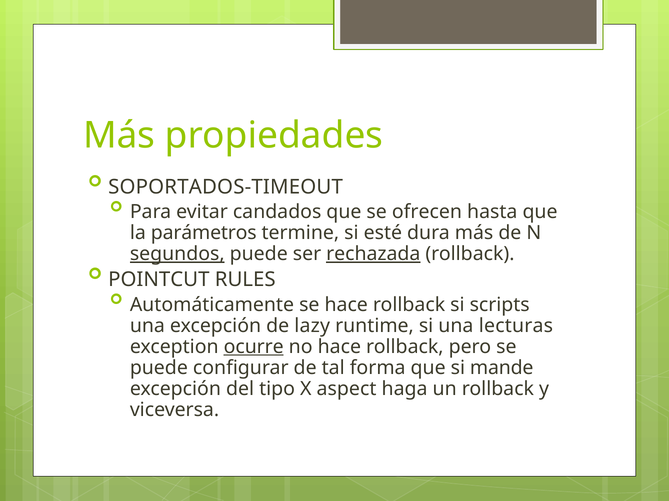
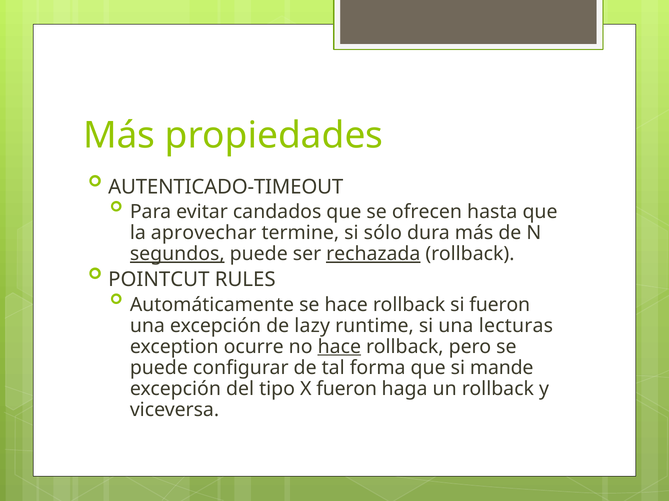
SOPORTADOS-TIMEOUT: SOPORTADOS-TIMEOUT -> AUTENTICADO-TIMEOUT
parámetros: parámetros -> aprovechar
esté: esté -> sólo
si scripts: scripts -> fueron
ocurre underline: present -> none
hace at (339, 347) underline: none -> present
X aspect: aspect -> fueron
